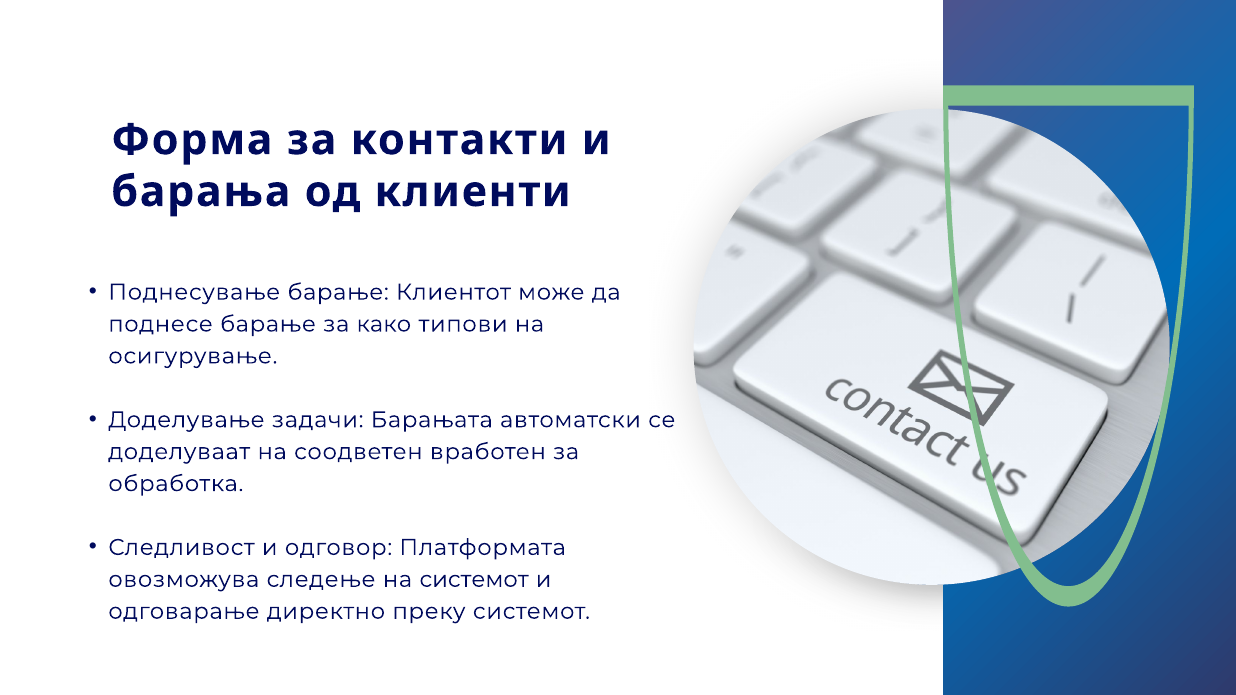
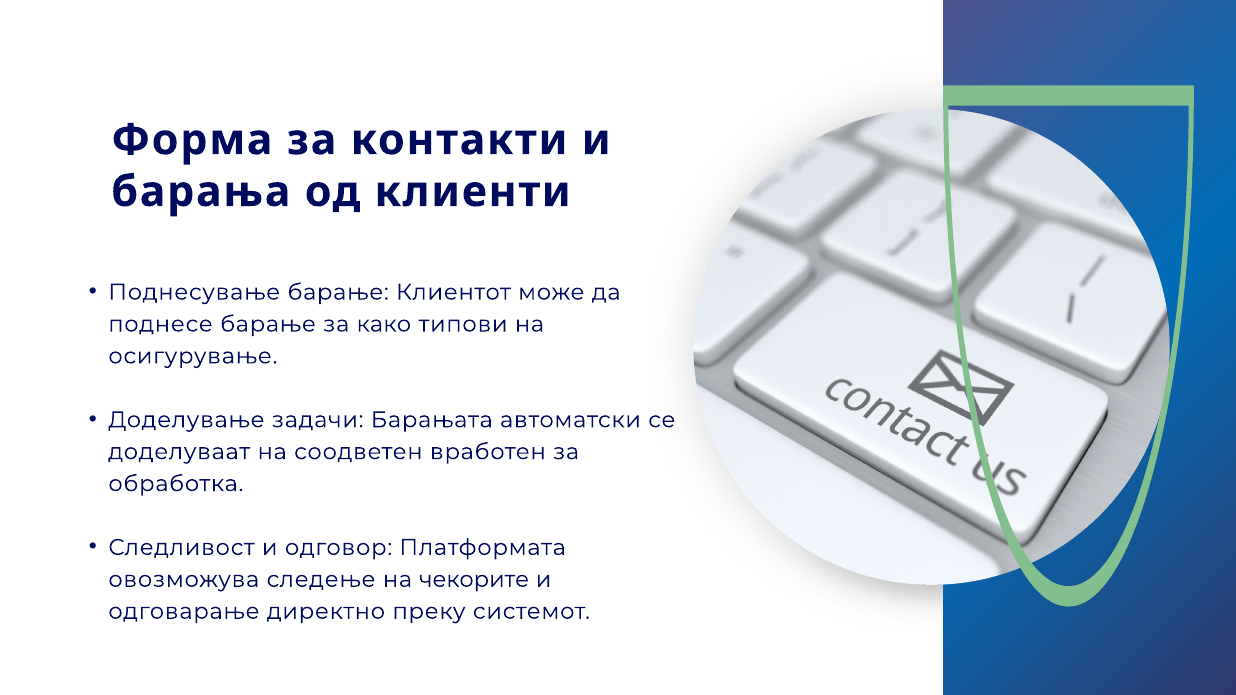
на системот: системот -> чекорите
